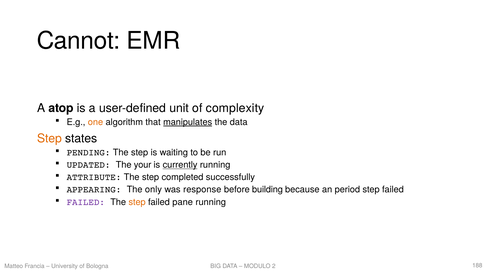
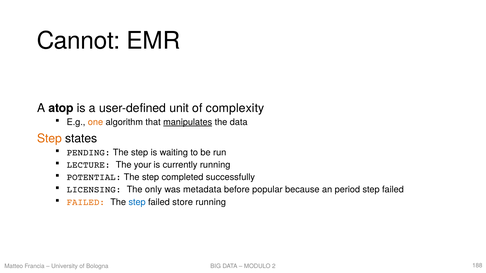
UPDATED: UPDATED -> LECTURE
currently underline: present -> none
ATTRIBUTE: ATTRIBUTE -> POTENTIAL
APPEARING: APPEARING -> LICENSING
response: response -> metadata
building: building -> popular
FAILED at (86, 202) colour: purple -> orange
step at (137, 202) colour: orange -> blue
pane: pane -> store
